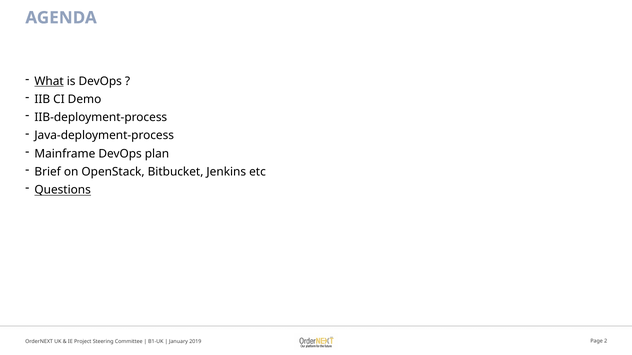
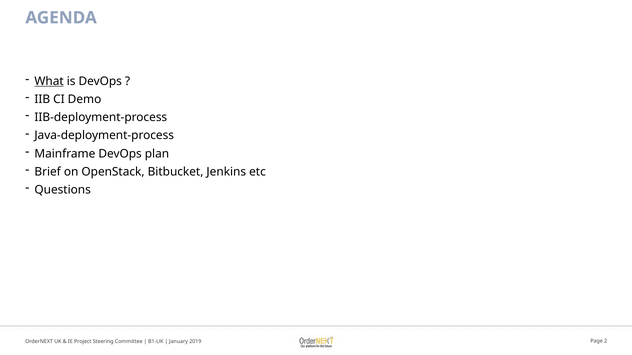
Questions underline: present -> none
